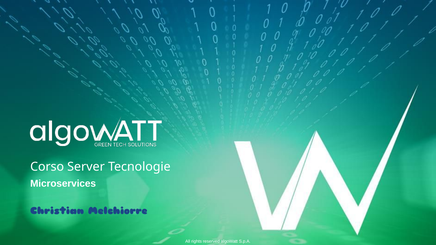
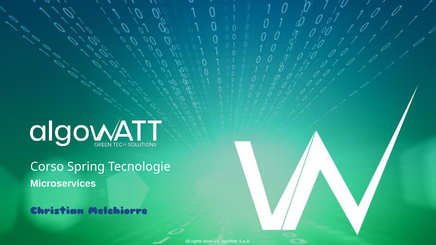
Server: Server -> Spring
